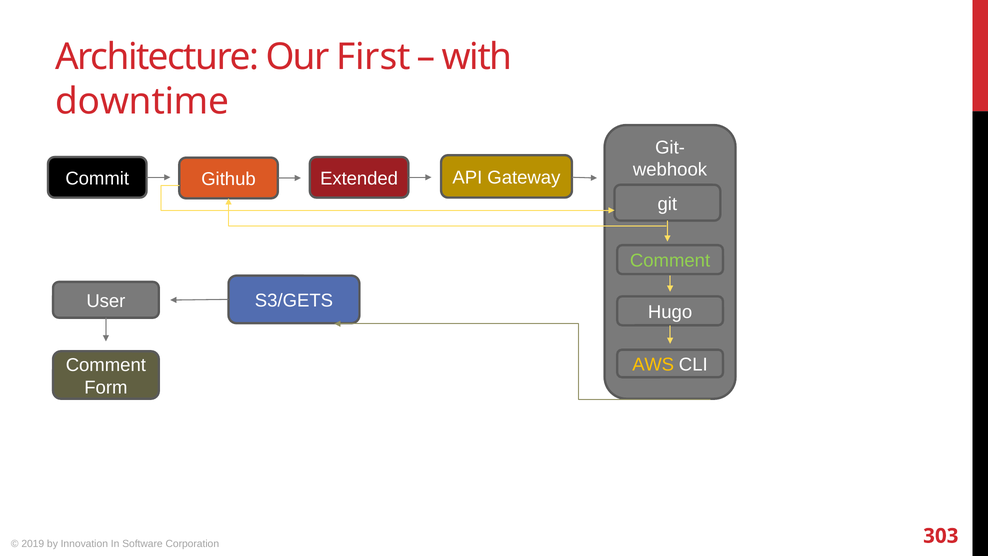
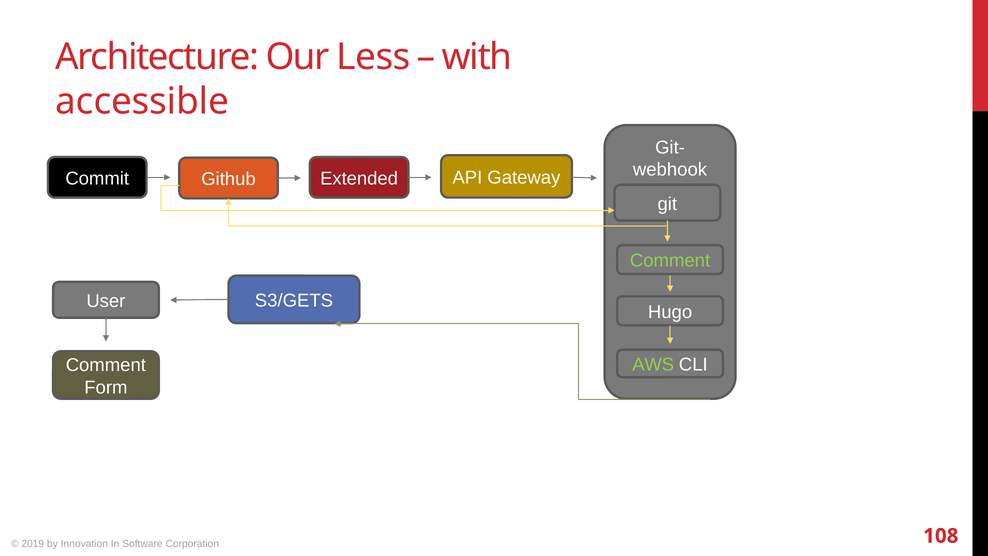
First: First -> Less
downtime: downtime -> accessible
AWS colour: yellow -> light green
303: 303 -> 108
